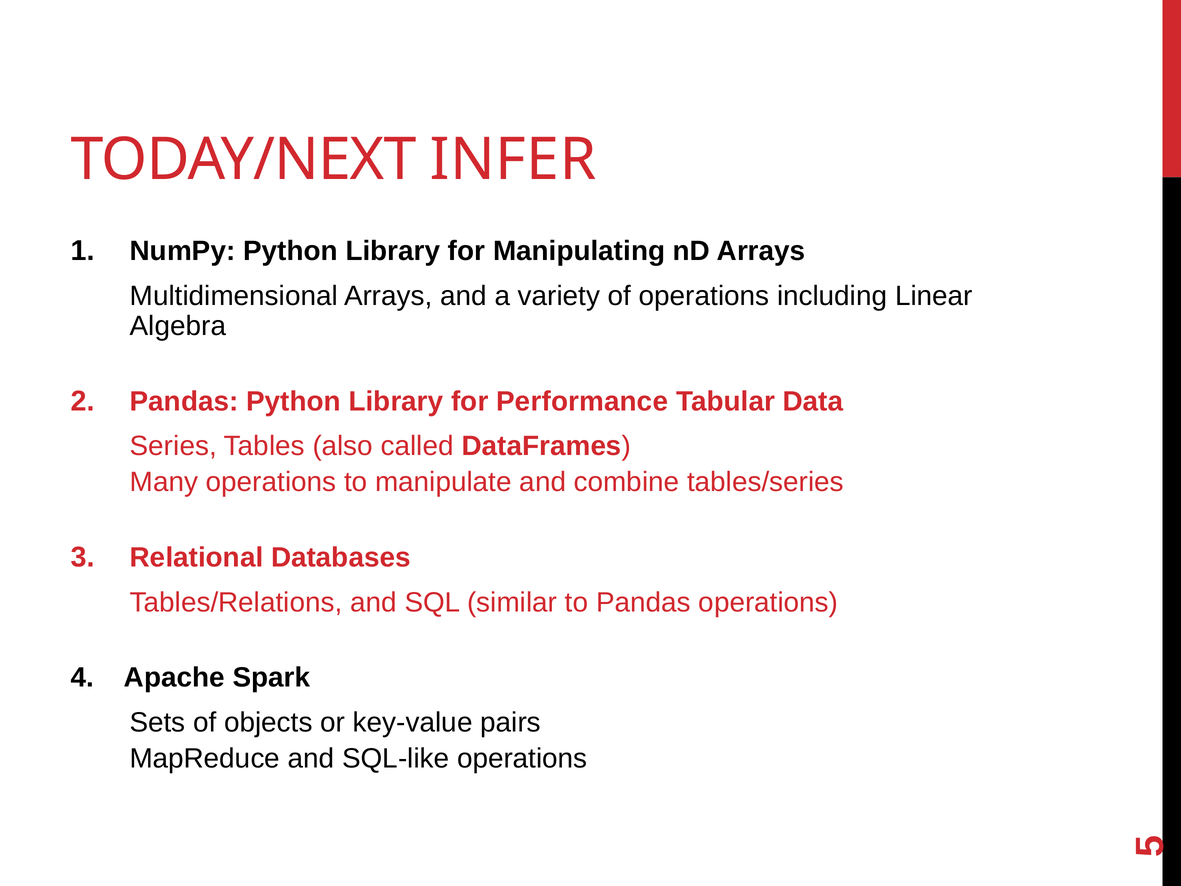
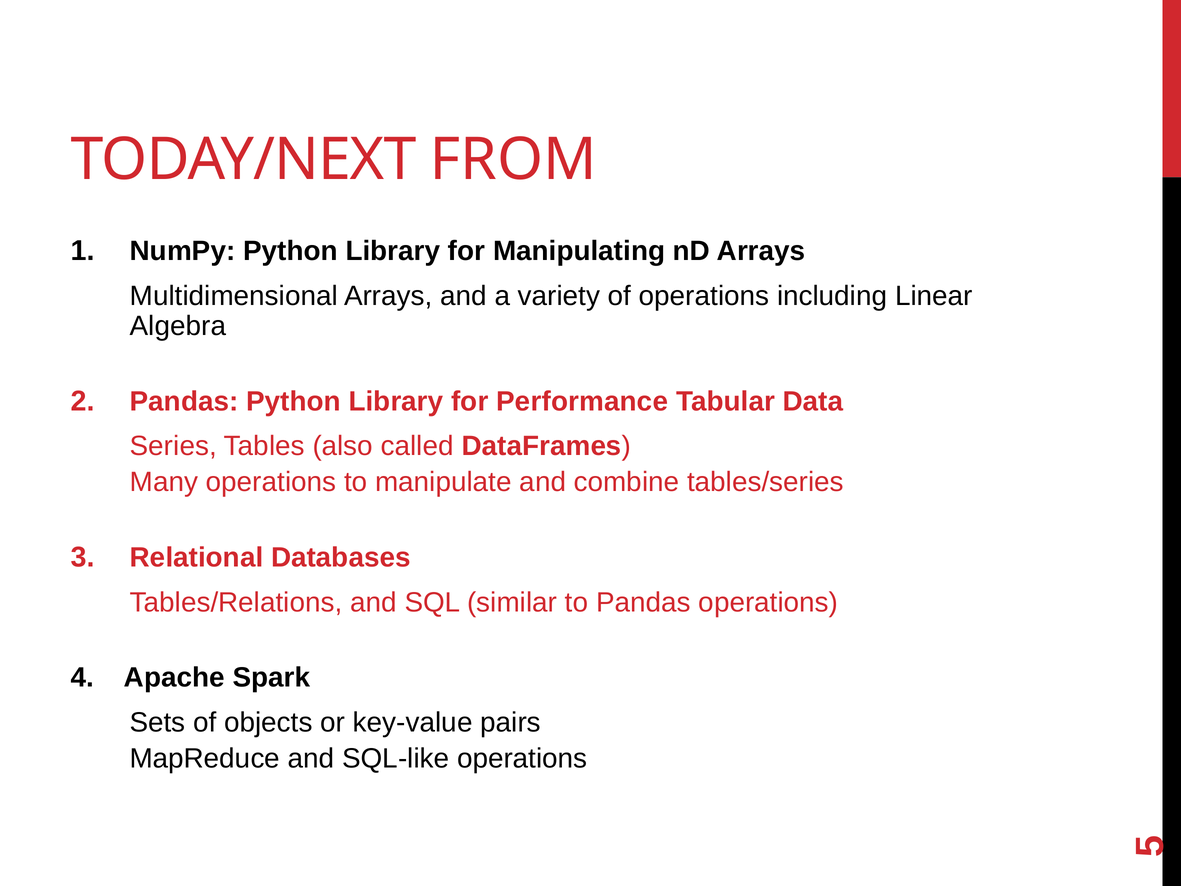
INFER: INFER -> FROM
